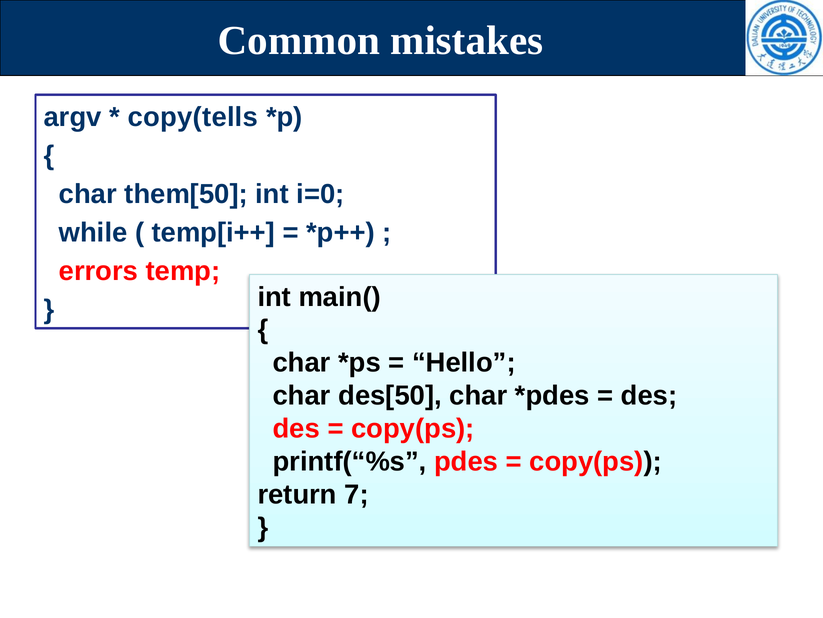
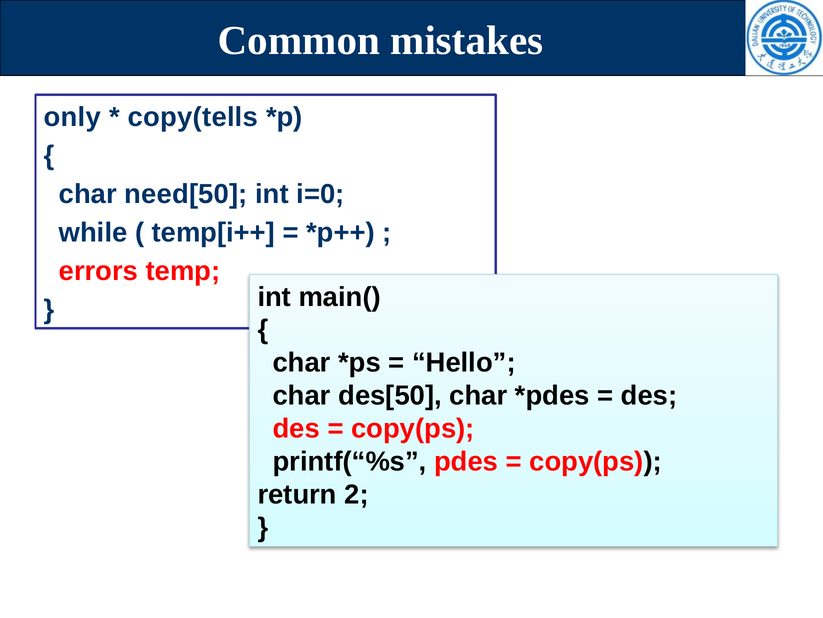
argv: argv -> only
them[50: them[50 -> need[50
7: 7 -> 2
